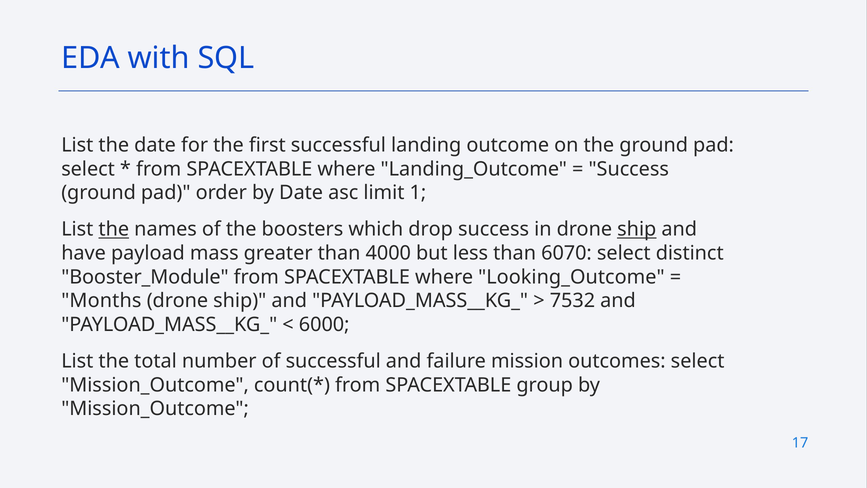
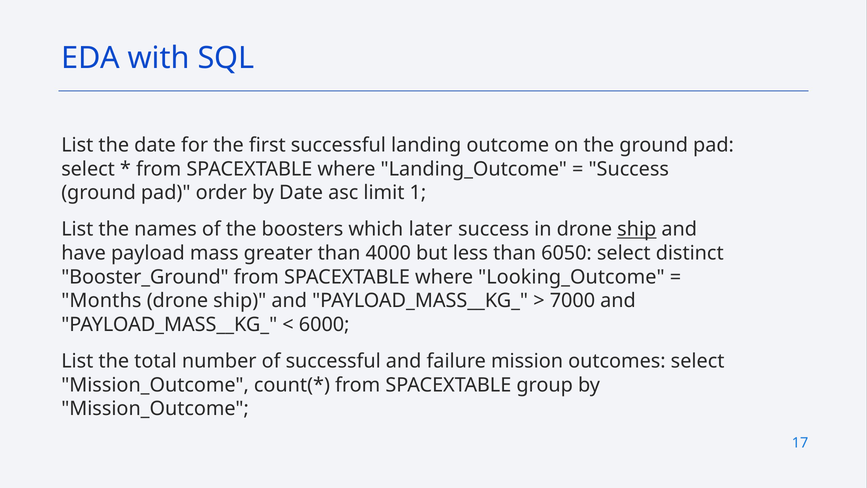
the at (114, 229) underline: present -> none
drop: drop -> later
6070: 6070 -> 6050
Booster_Module: Booster_Module -> Booster_Ground
7532: 7532 -> 7000
